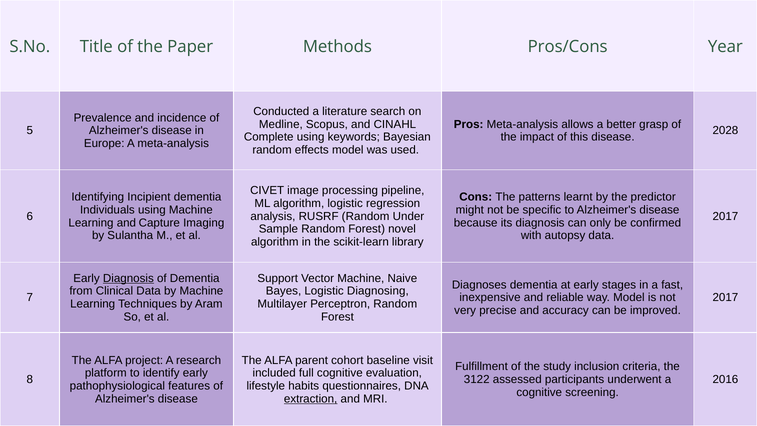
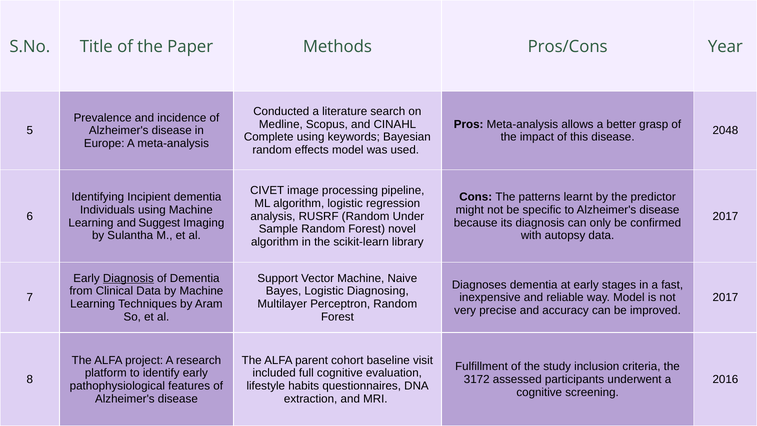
2028: 2028 -> 2048
Capture: Capture -> Suggest
3122: 3122 -> 3172
extraction underline: present -> none
